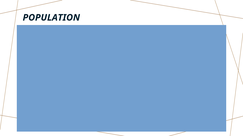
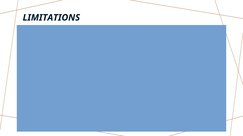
POPULATION: POPULATION -> LIMITATIONS
